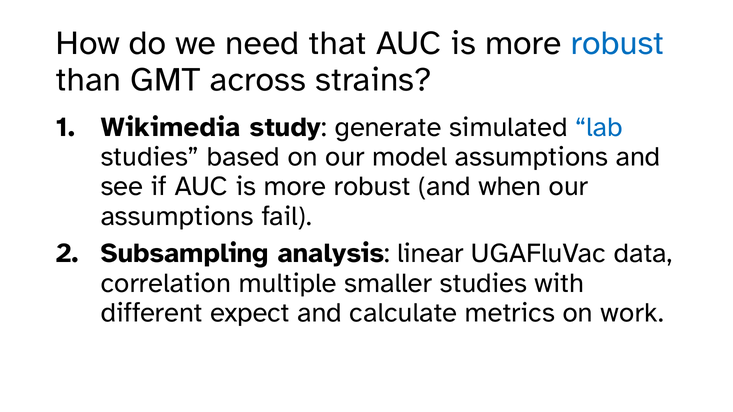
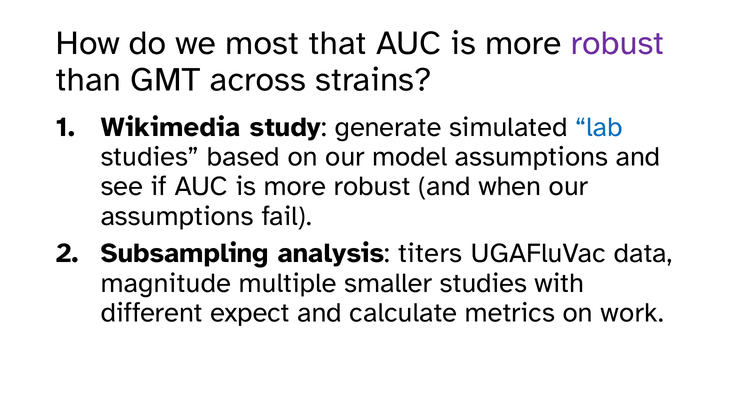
need: need -> most
robust at (618, 43) colour: blue -> purple
linear: linear -> titers
correlation: correlation -> magnitude
